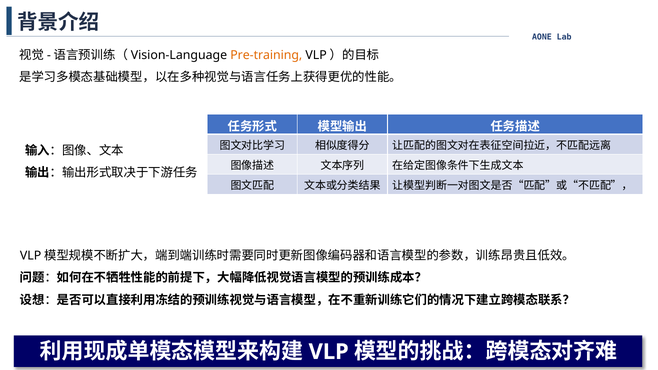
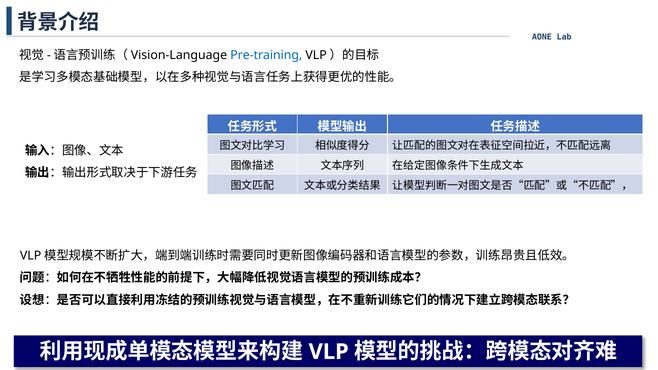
Pre-training colour: orange -> blue
